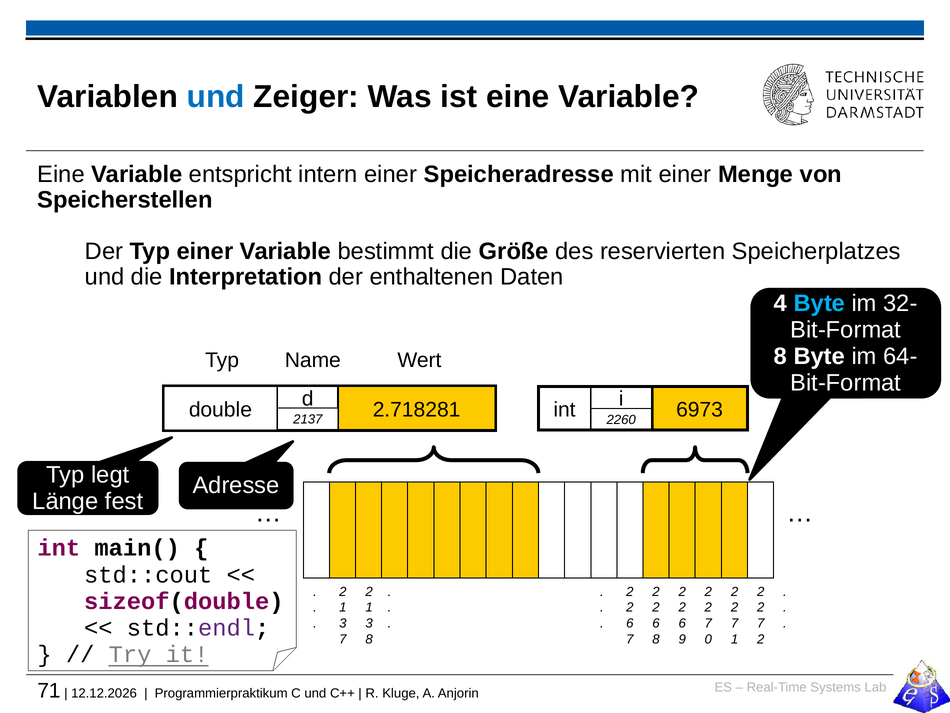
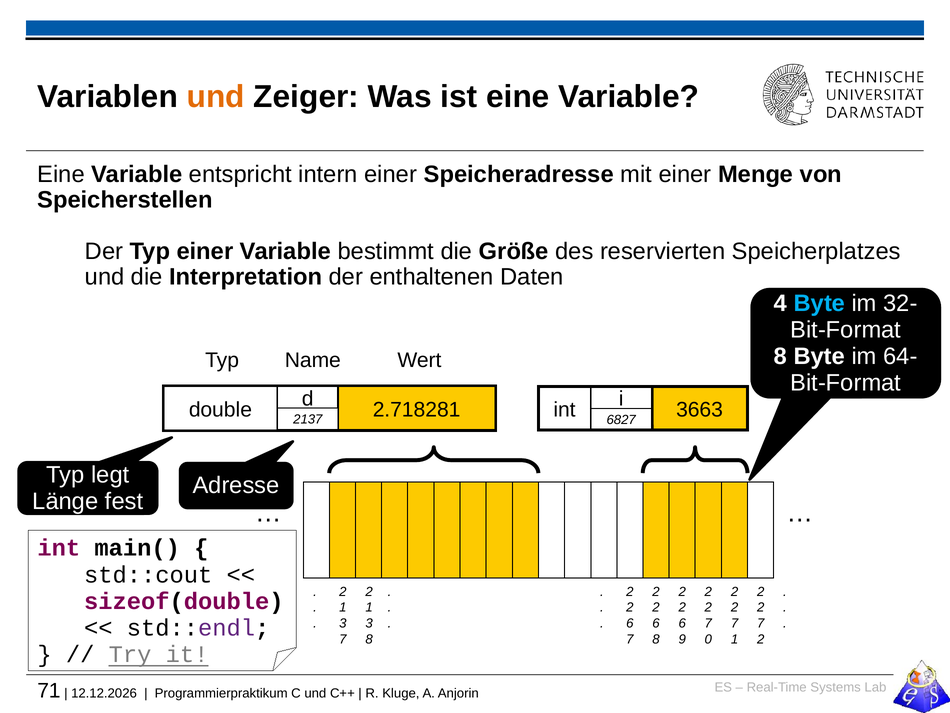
und at (216, 97) colour: blue -> orange
6973: 6973 -> 3663
2260: 2260 -> 6827
